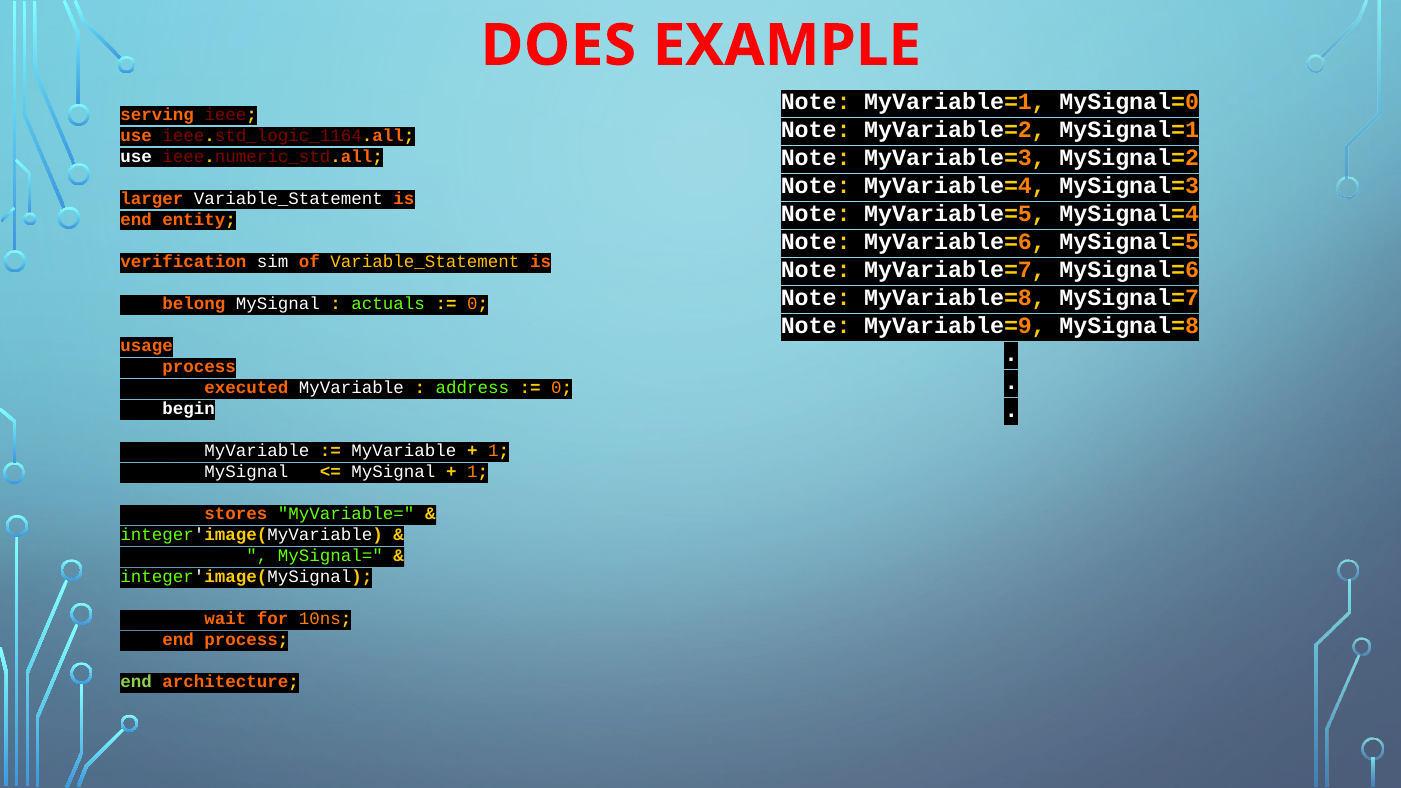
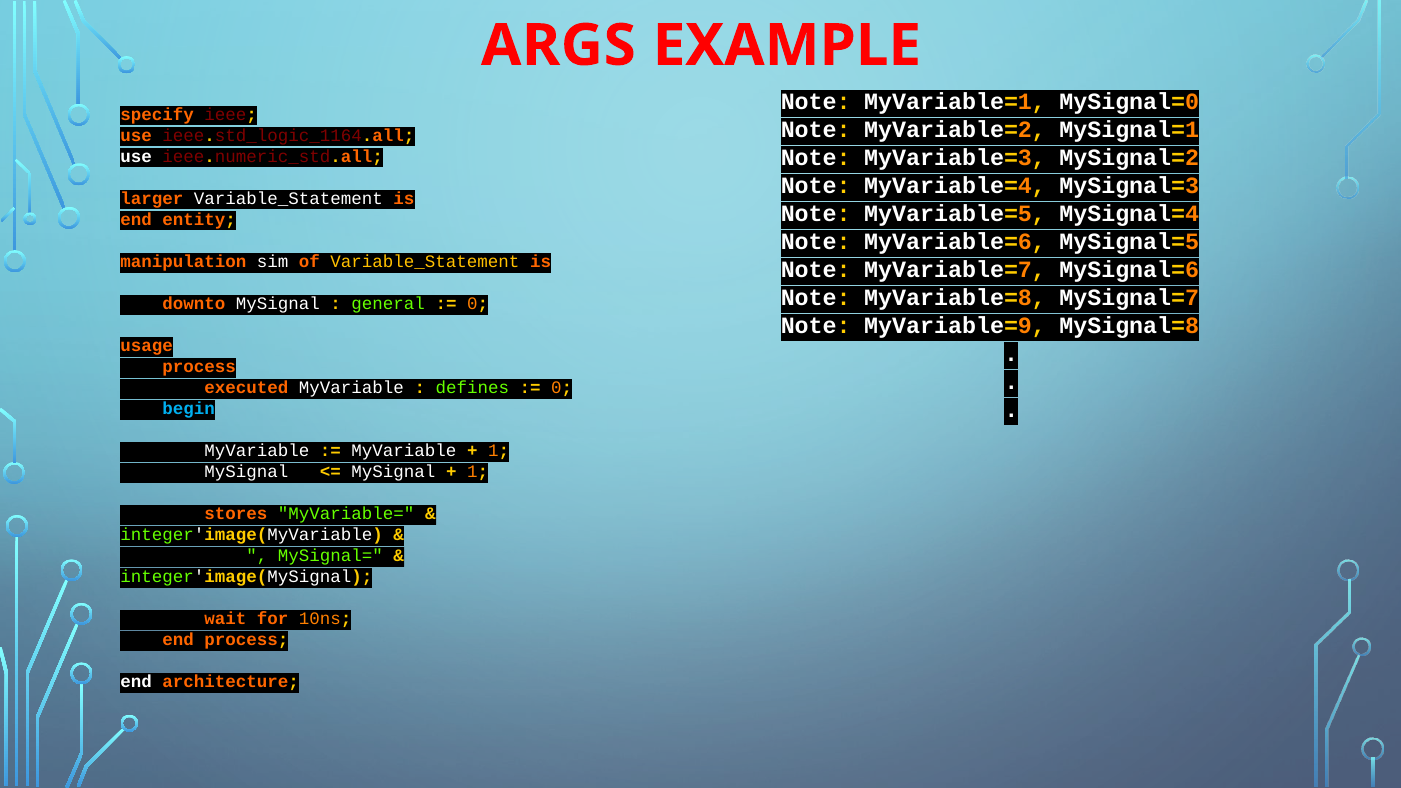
DOES: DOES -> ARGS
serving: serving -> specify
verification: verification -> manipulation
belong: belong -> downto
actuals: actuals -> general
address: address -> defines
begin colour: white -> light blue
end at (136, 682) colour: light green -> white
